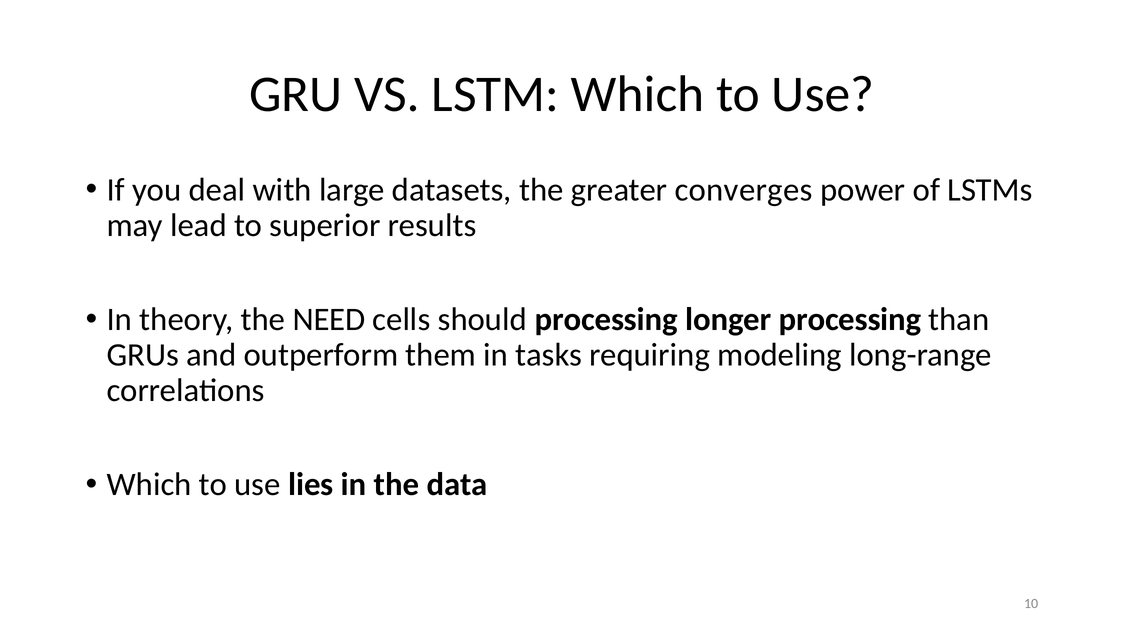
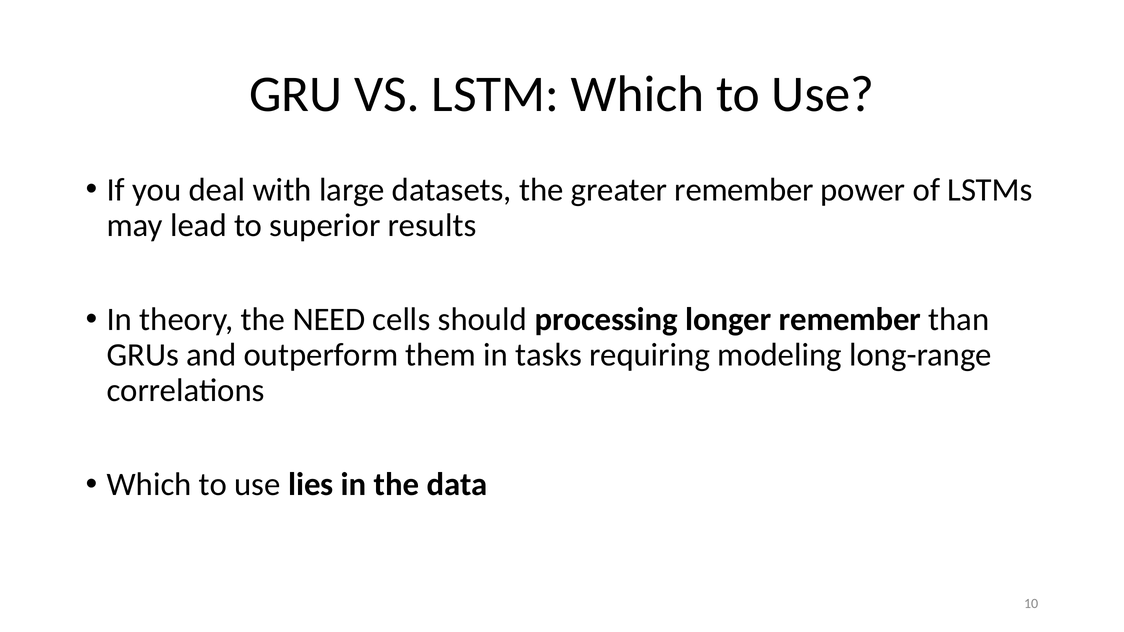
greater converges: converges -> remember
longer processing: processing -> remember
